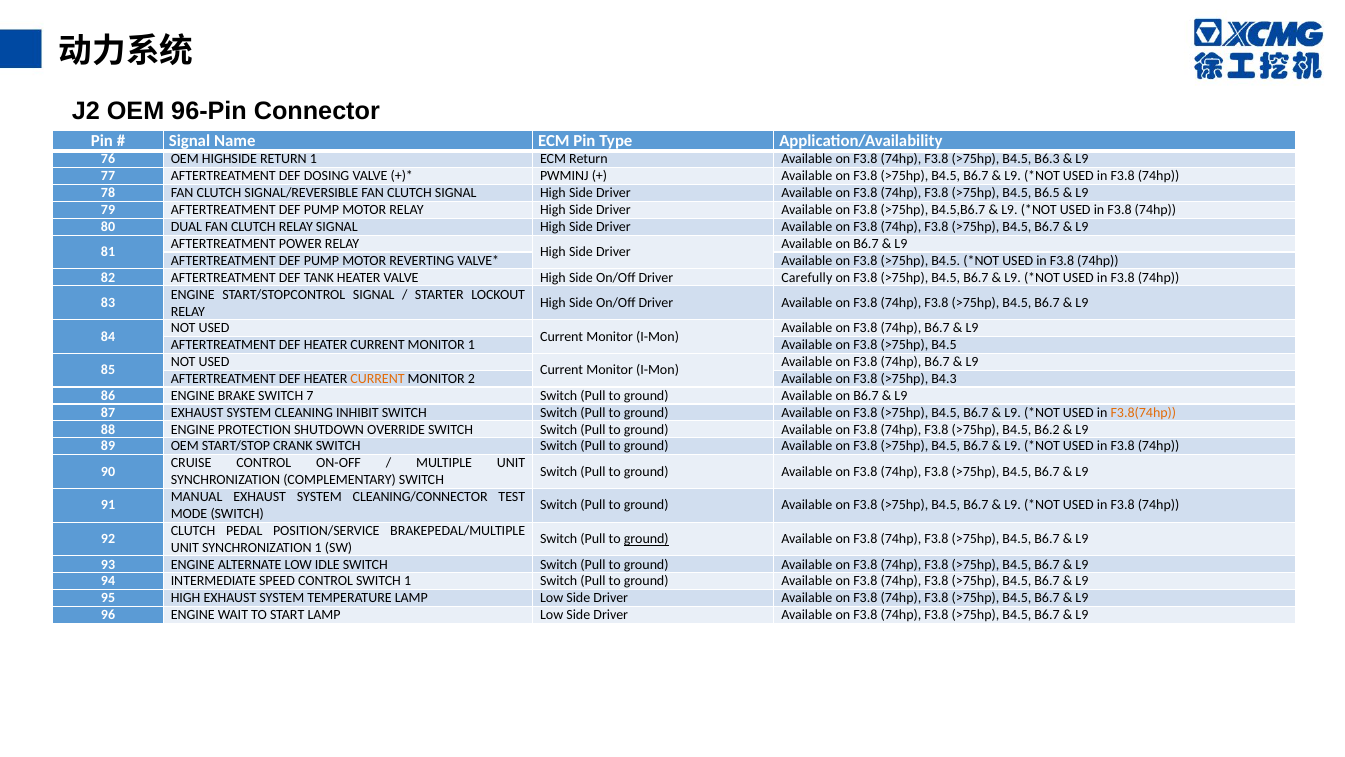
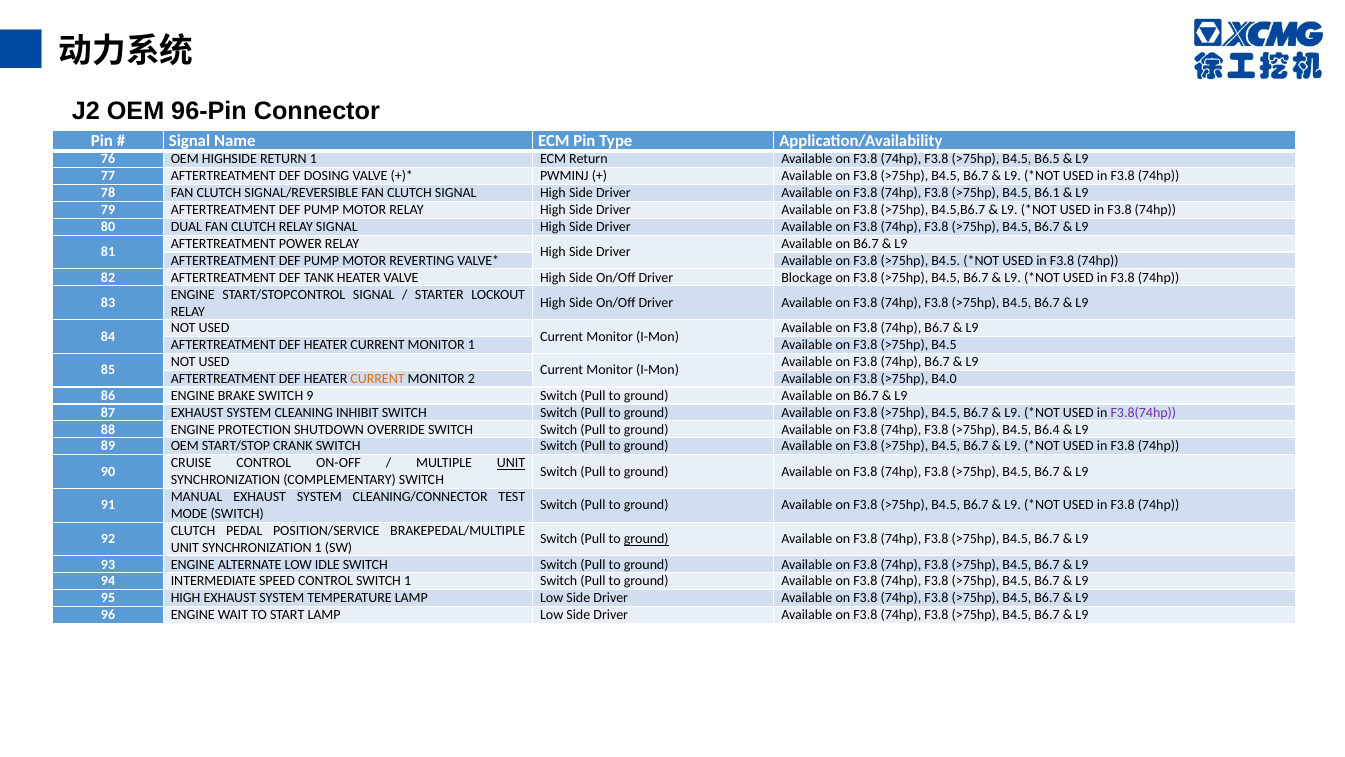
B6.3: B6.3 -> B6.5
B6.5: B6.5 -> B6.1
Carefully: Carefully -> Blockage
B4.3: B4.3 -> B4.0
7: 7 -> 9
F3.8(74hp colour: orange -> purple
B6.2: B6.2 -> B6.4
UNIT at (511, 463) underline: none -> present
